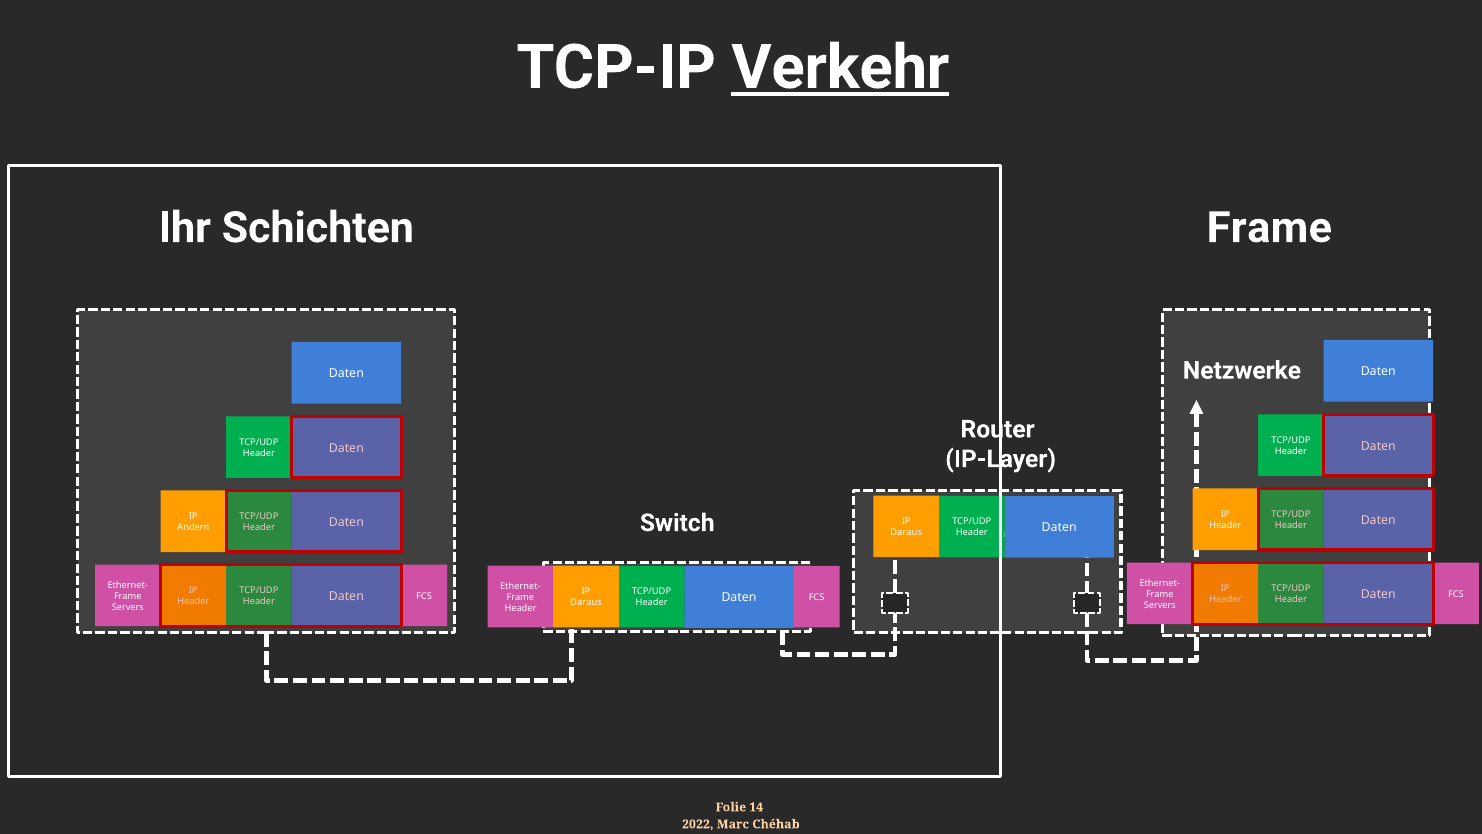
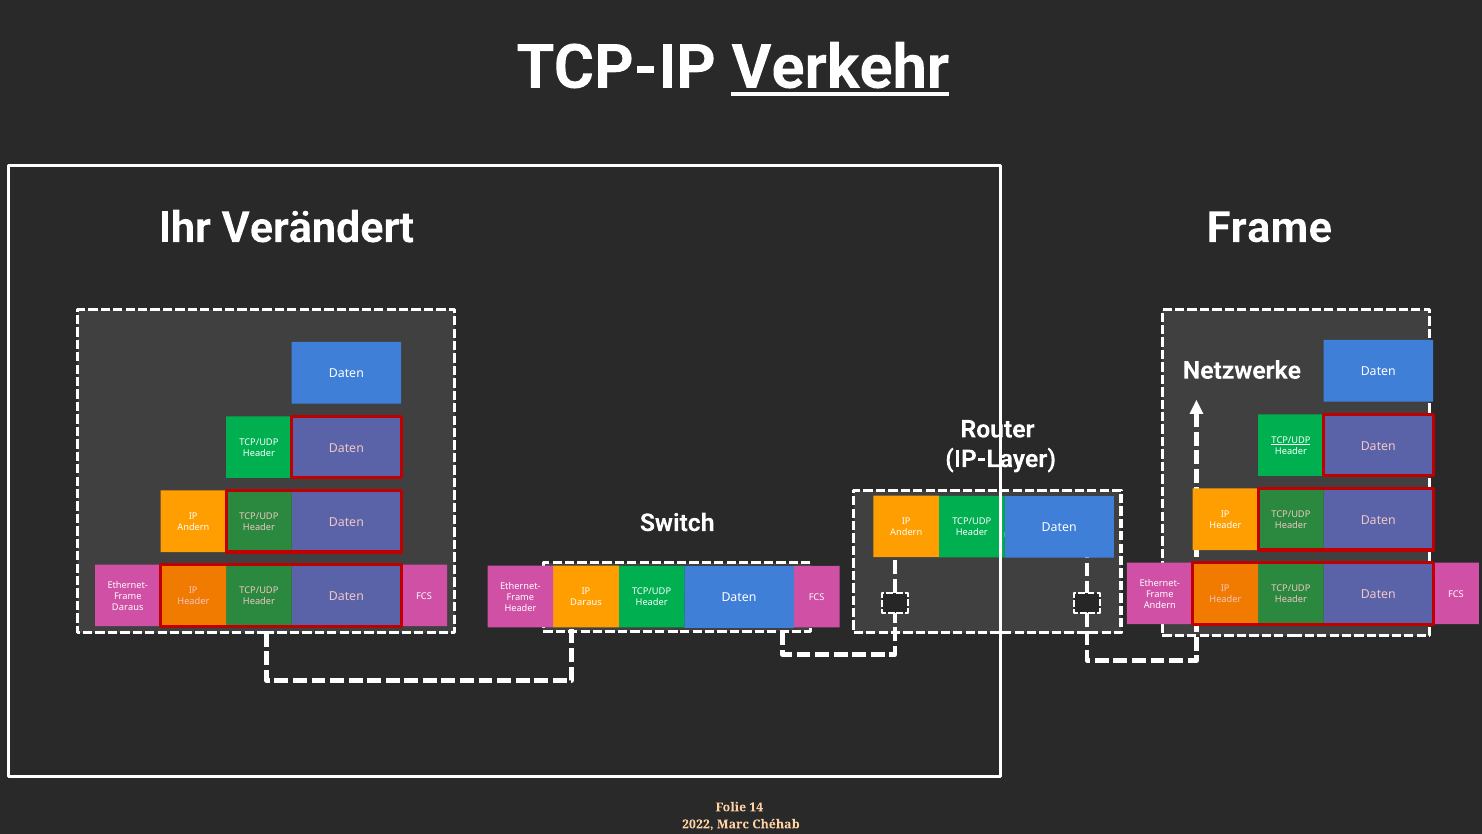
Schichten: Schichten -> Verändert
TCP/UDP at (1291, 440) underline: none -> present
Daraus at (906, 532): Daraus -> Andern
Servers at (1160, 605): Servers -> Andern
Servers at (128, 607): Servers -> Daraus
